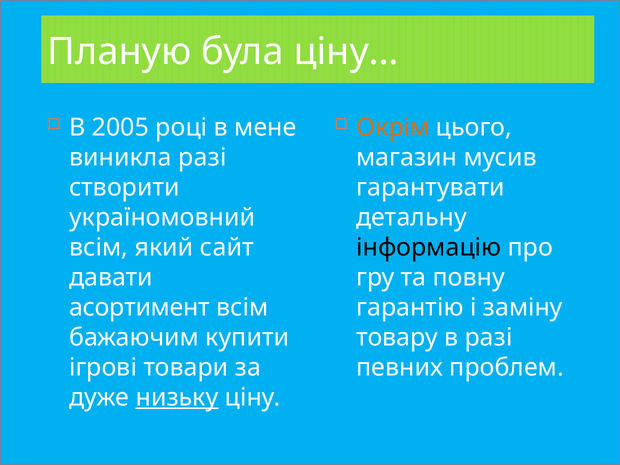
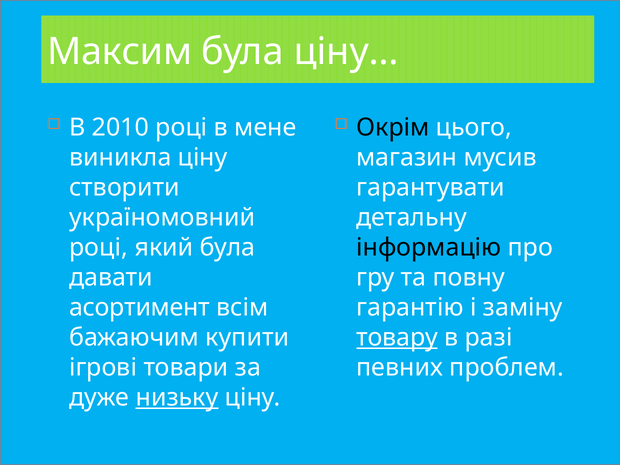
Планую: Планую -> Максим
2005: 2005 -> 2010
Окрім colour: orange -> black
виникла разі: разі -> ціну
всім at (99, 247): всім -> році
який сайт: сайт -> була
товару underline: none -> present
